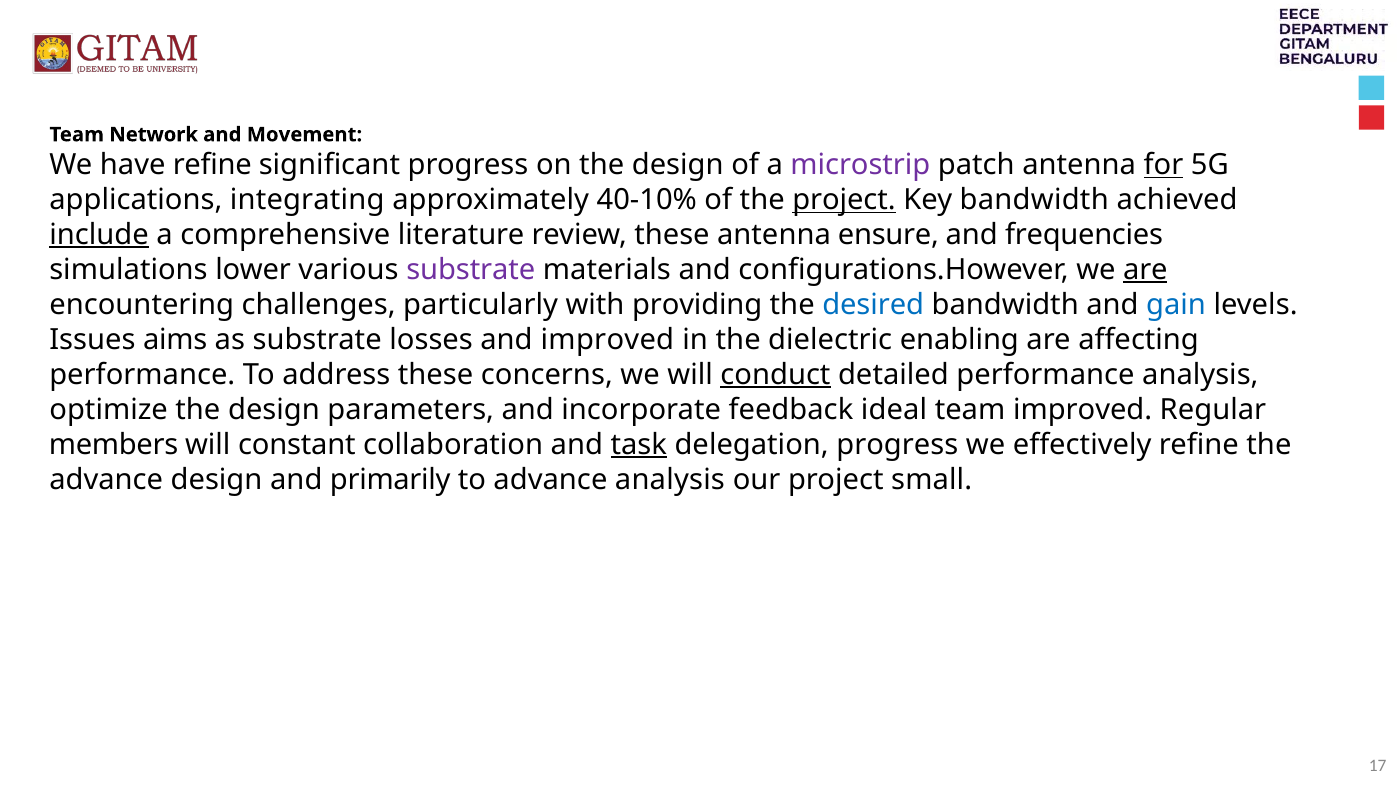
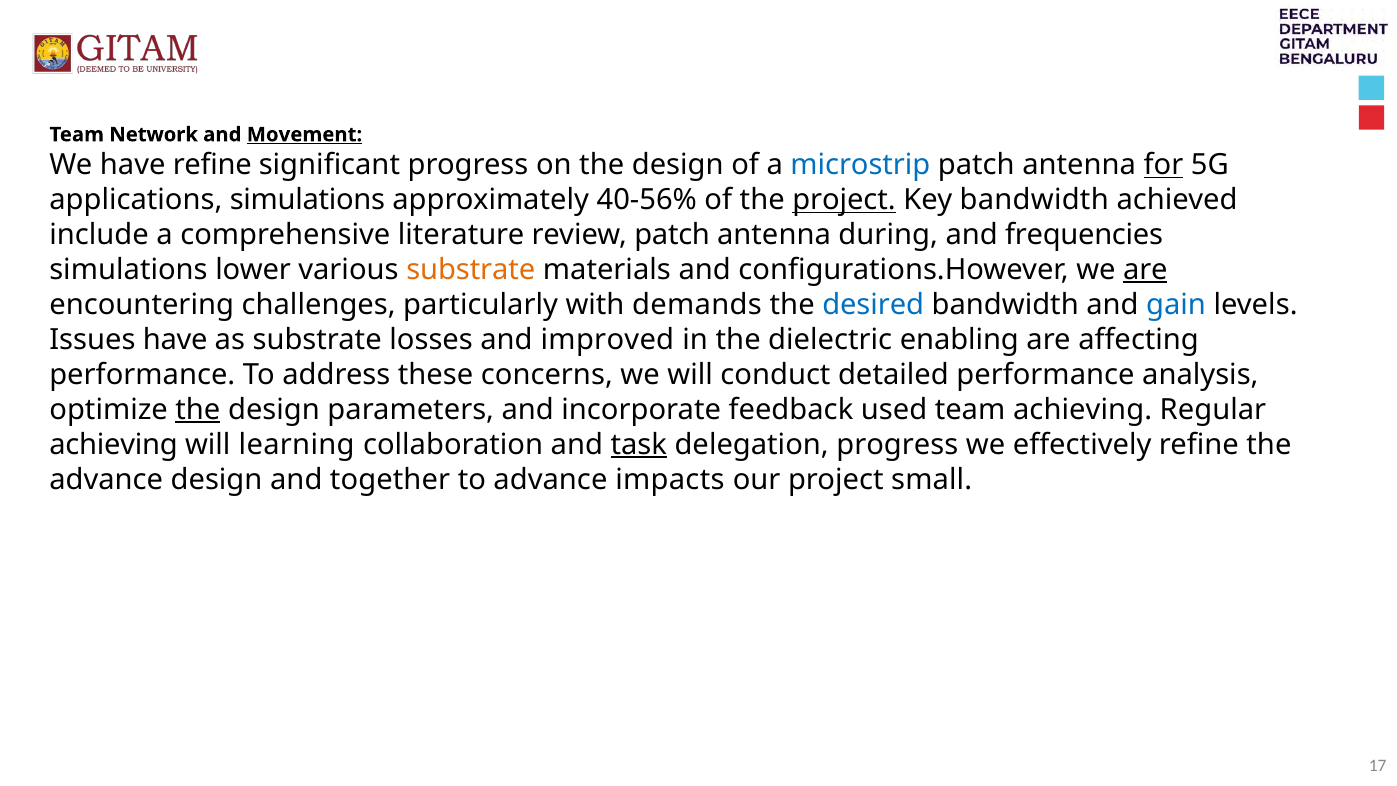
Movement underline: none -> present
microstrip colour: purple -> blue
applications integrating: integrating -> simulations
40-10%: 40-10% -> 40-56%
include underline: present -> none
review these: these -> patch
ensure: ensure -> during
substrate at (471, 270) colour: purple -> orange
providing: providing -> demands
Issues aims: aims -> have
conduct underline: present -> none
the at (198, 409) underline: none -> present
ideal: ideal -> used
team improved: improved -> achieving
members at (114, 444): members -> achieving
constant: constant -> learning
primarily: primarily -> together
advance analysis: analysis -> impacts
